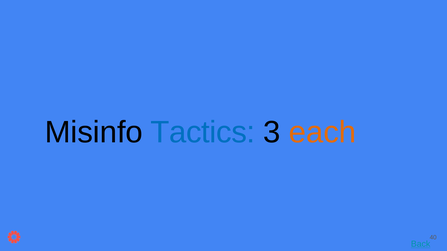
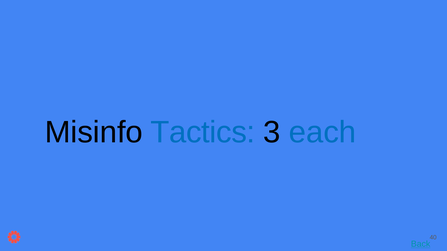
each colour: orange -> blue
